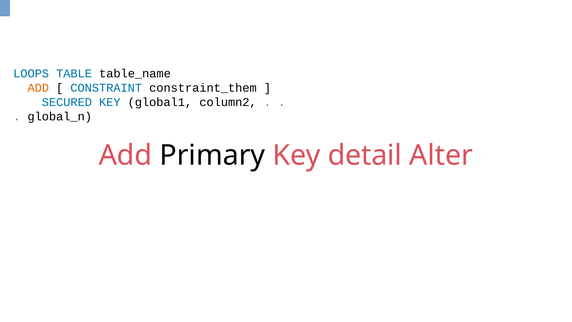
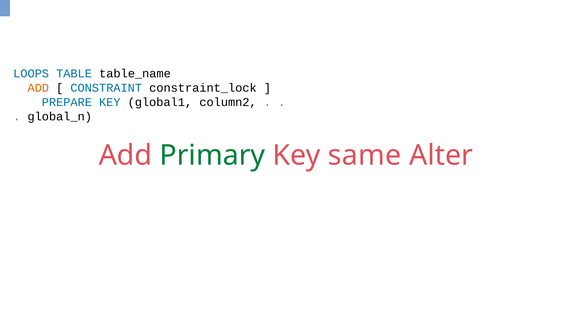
constraint_them: constraint_them -> constraint_lock
SECURED: SECURED -> PREPARE
Primary colour: black -> green
detail: detail -> same
